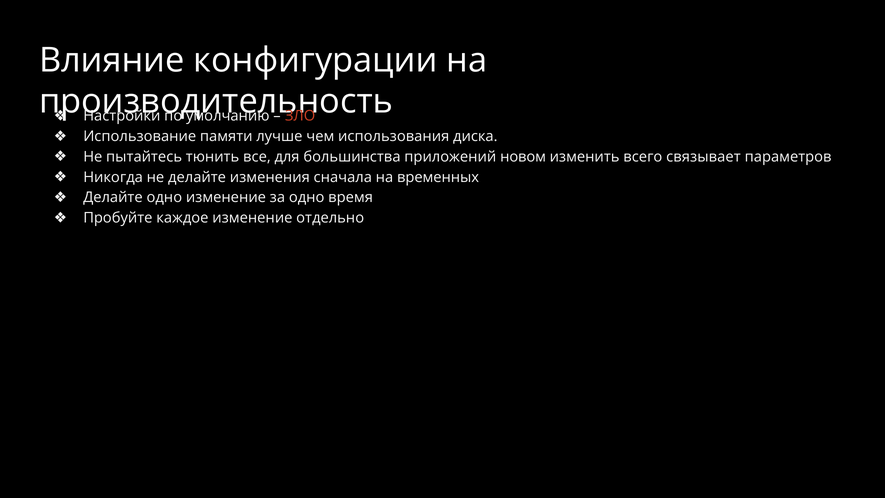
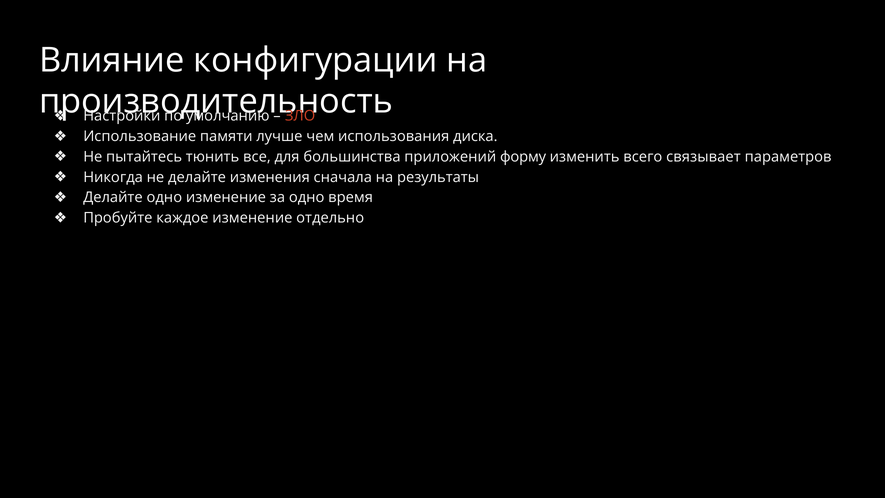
новом: новом -> форму
временных: временных -> результаты
